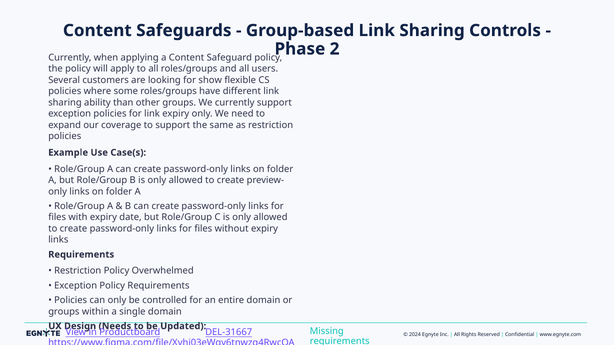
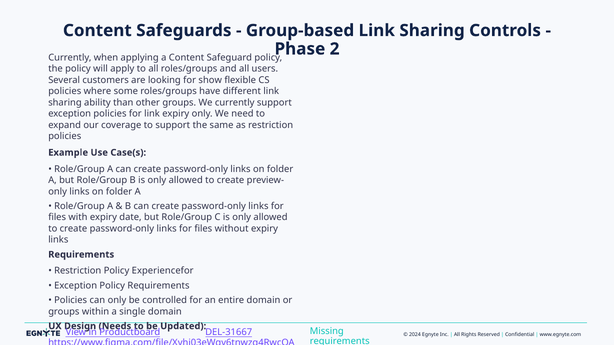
Overwhelmed: Overwhelmed -> Experiencefor
